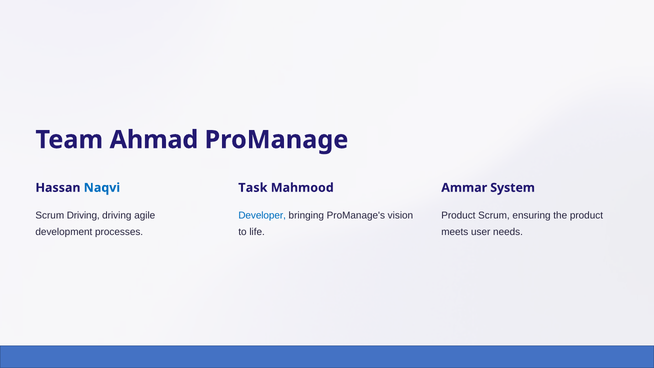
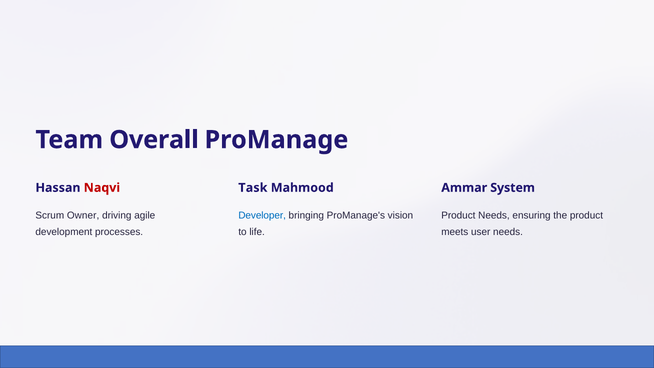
Ahmad: Ahmad -> Overall
Naqvi colour: blue -> red
Scrum Driving: Driving -> Owner
Product Scrum: Scrum -> Needs
